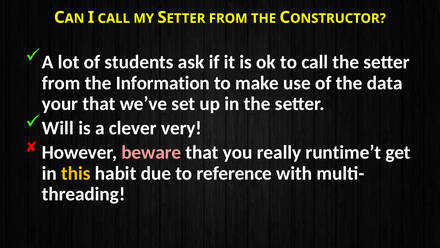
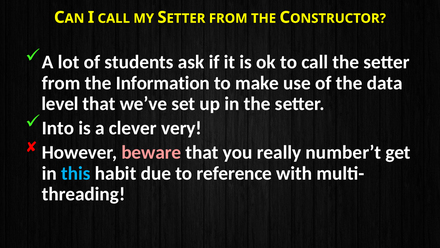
your: your -> level
Will: Will -> Into
runtime’t: runtime’t -> number’t
this colour: yellow -> light blue
